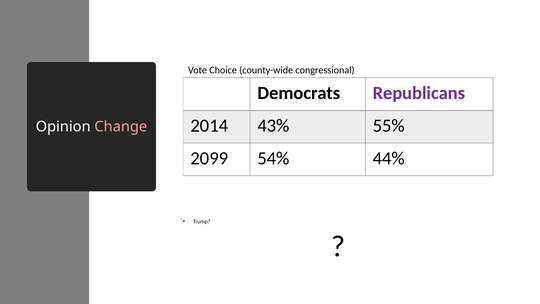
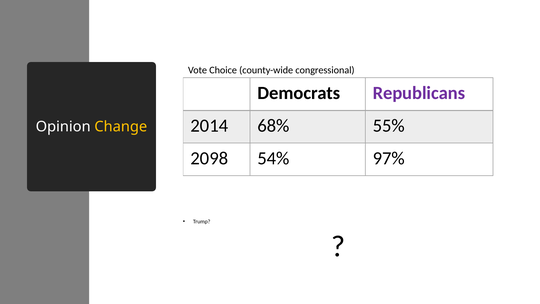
43%: 43% -> 68%
Change colour: pink -> yellow
2099: 2099 -> 2098
44%: 44% -> 97%
